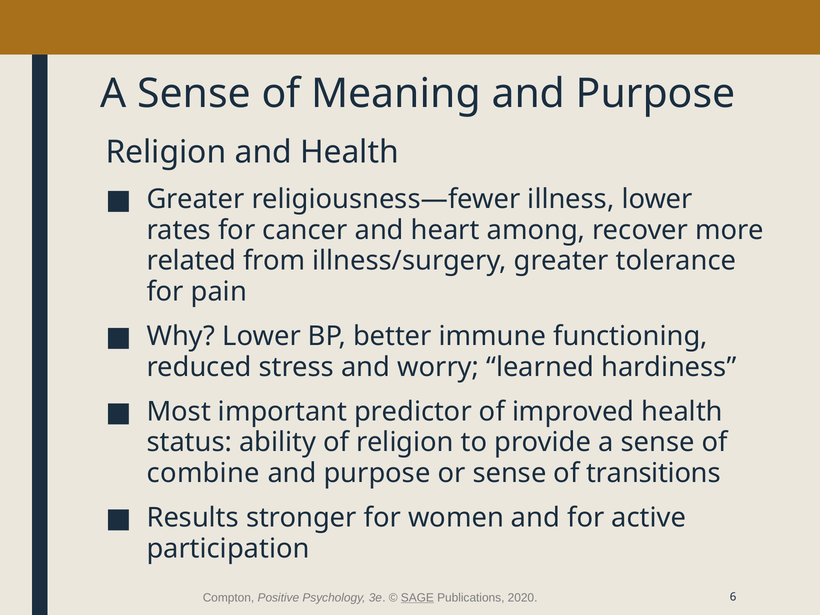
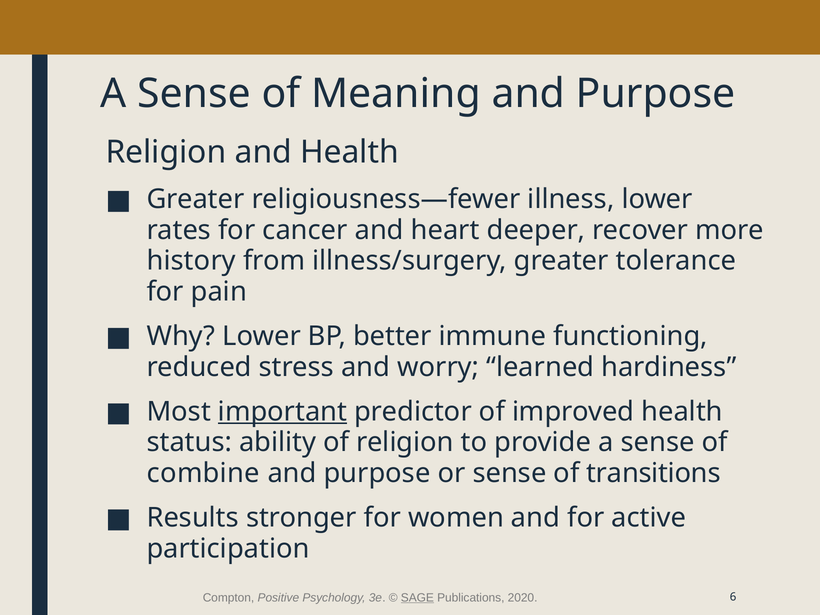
among: among -> deeper
related: related -> history
important underline: none -> present
